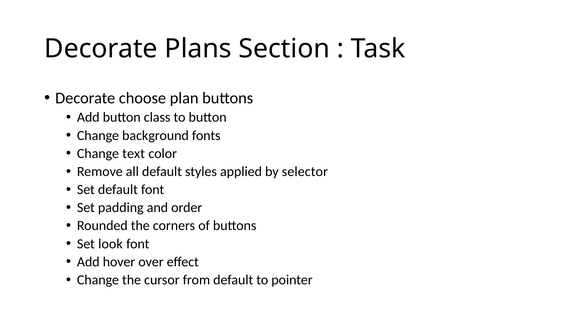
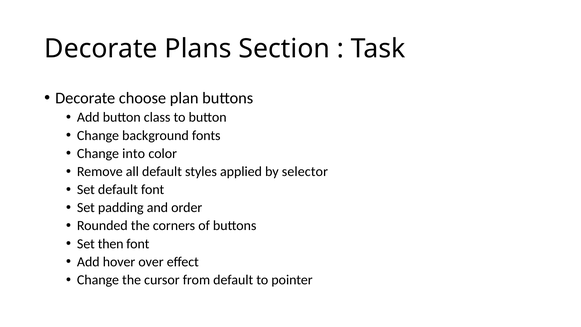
text: text -> into
look: look -> then
